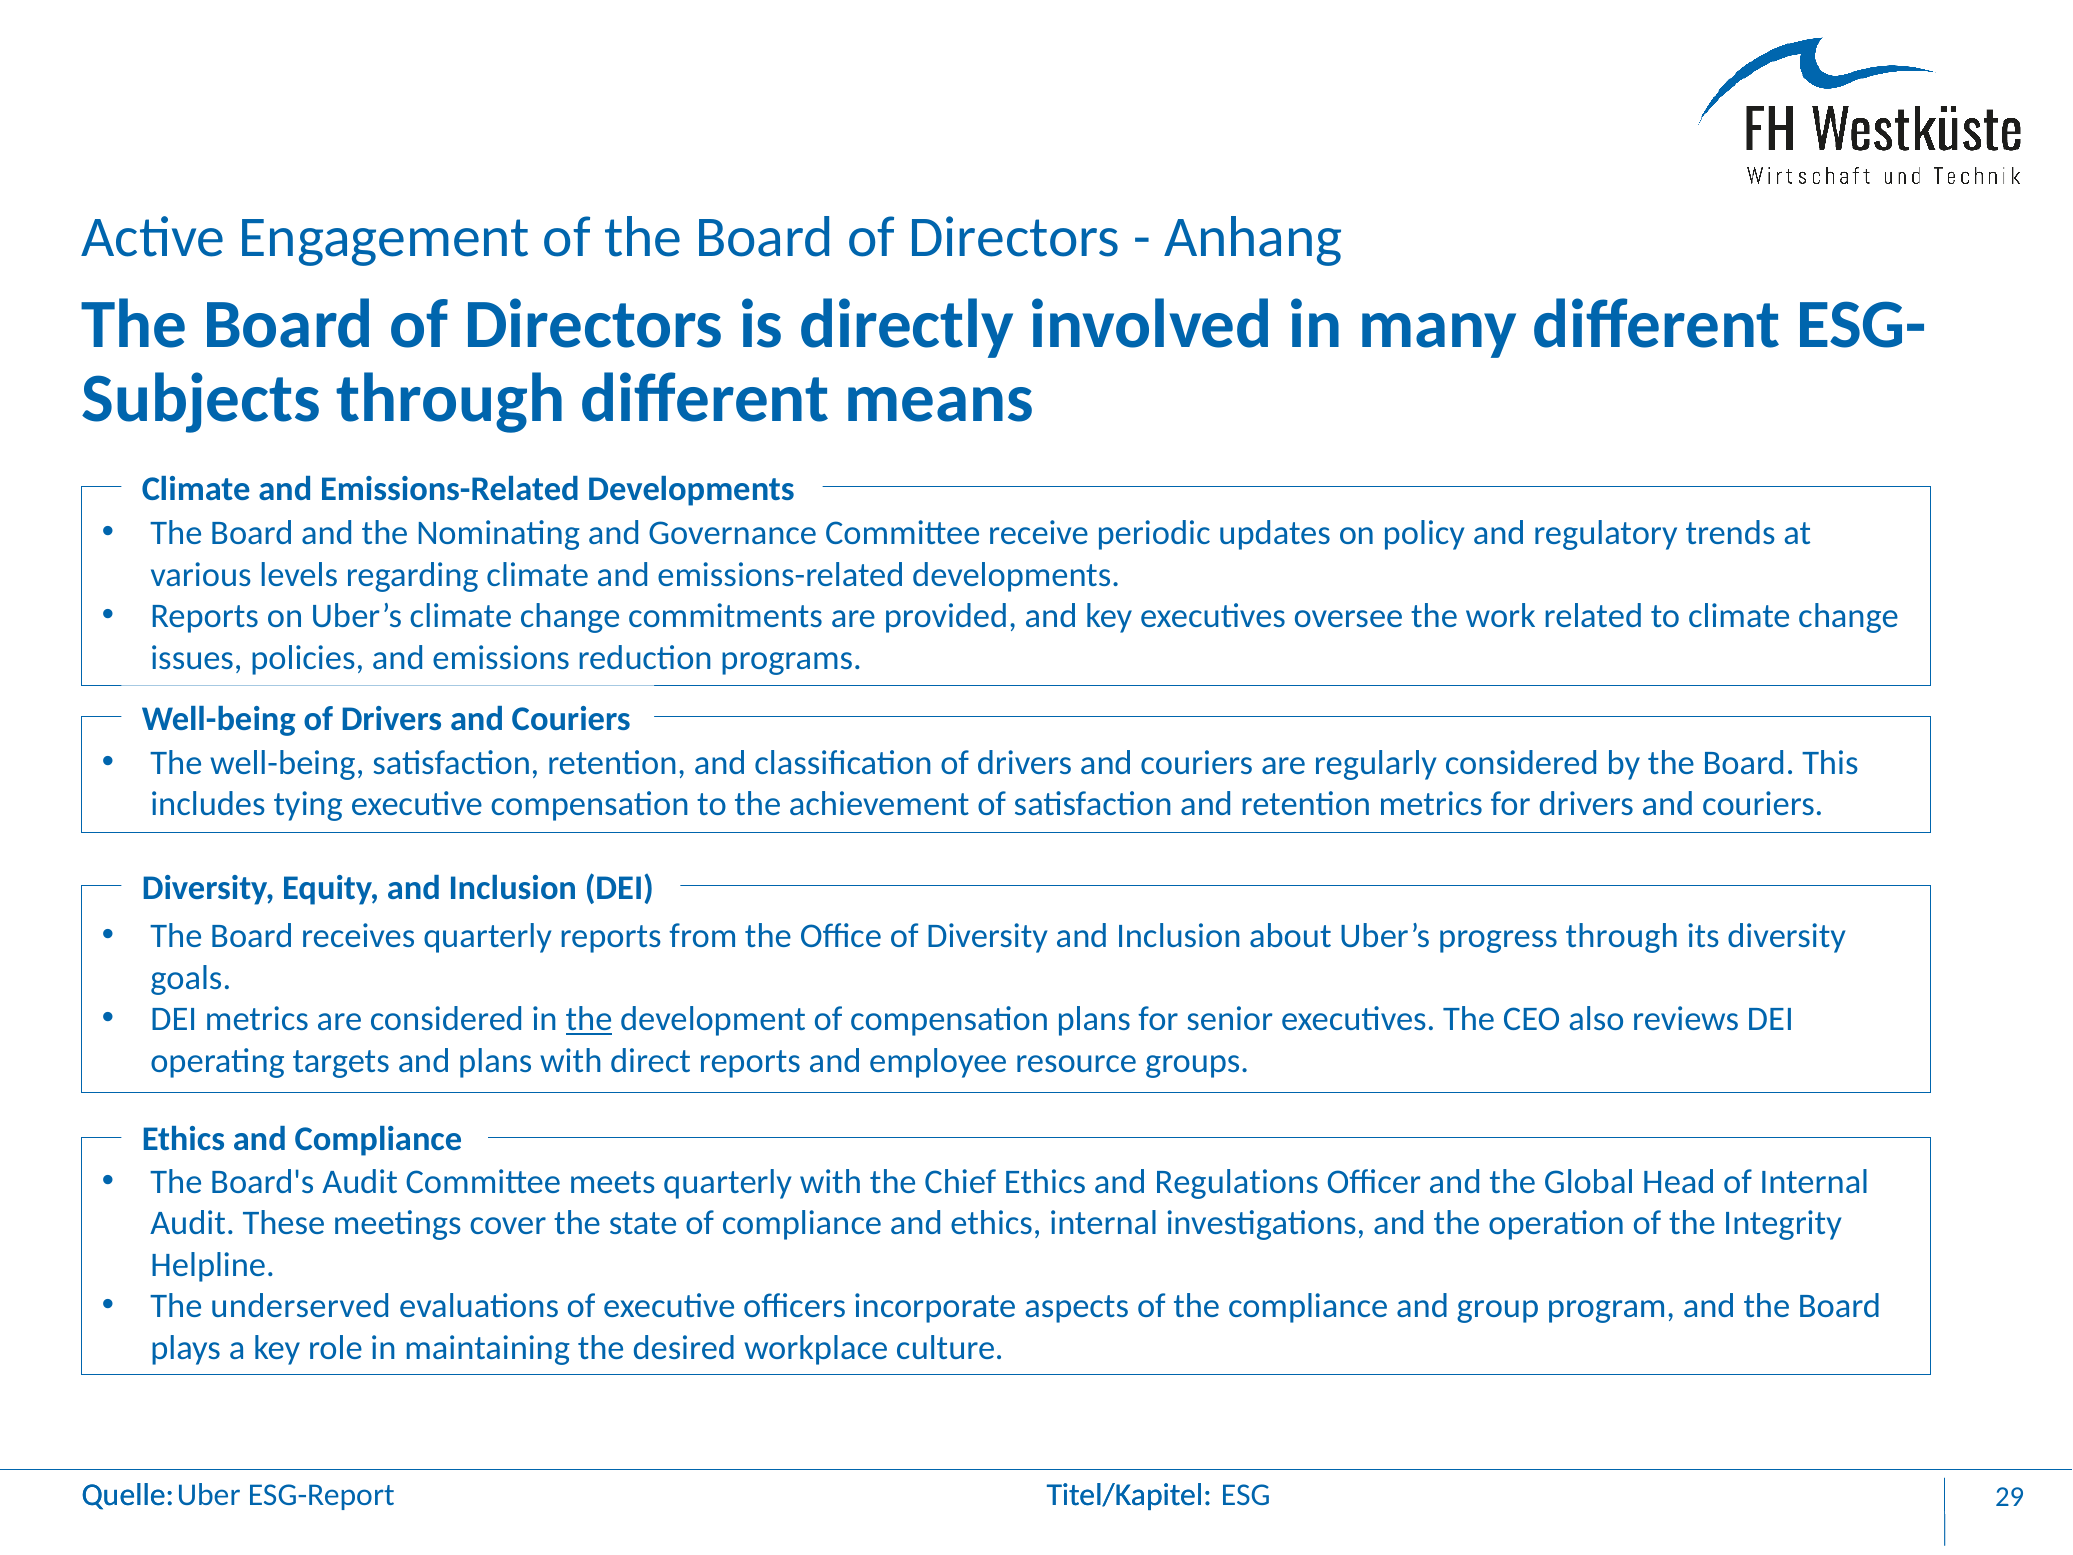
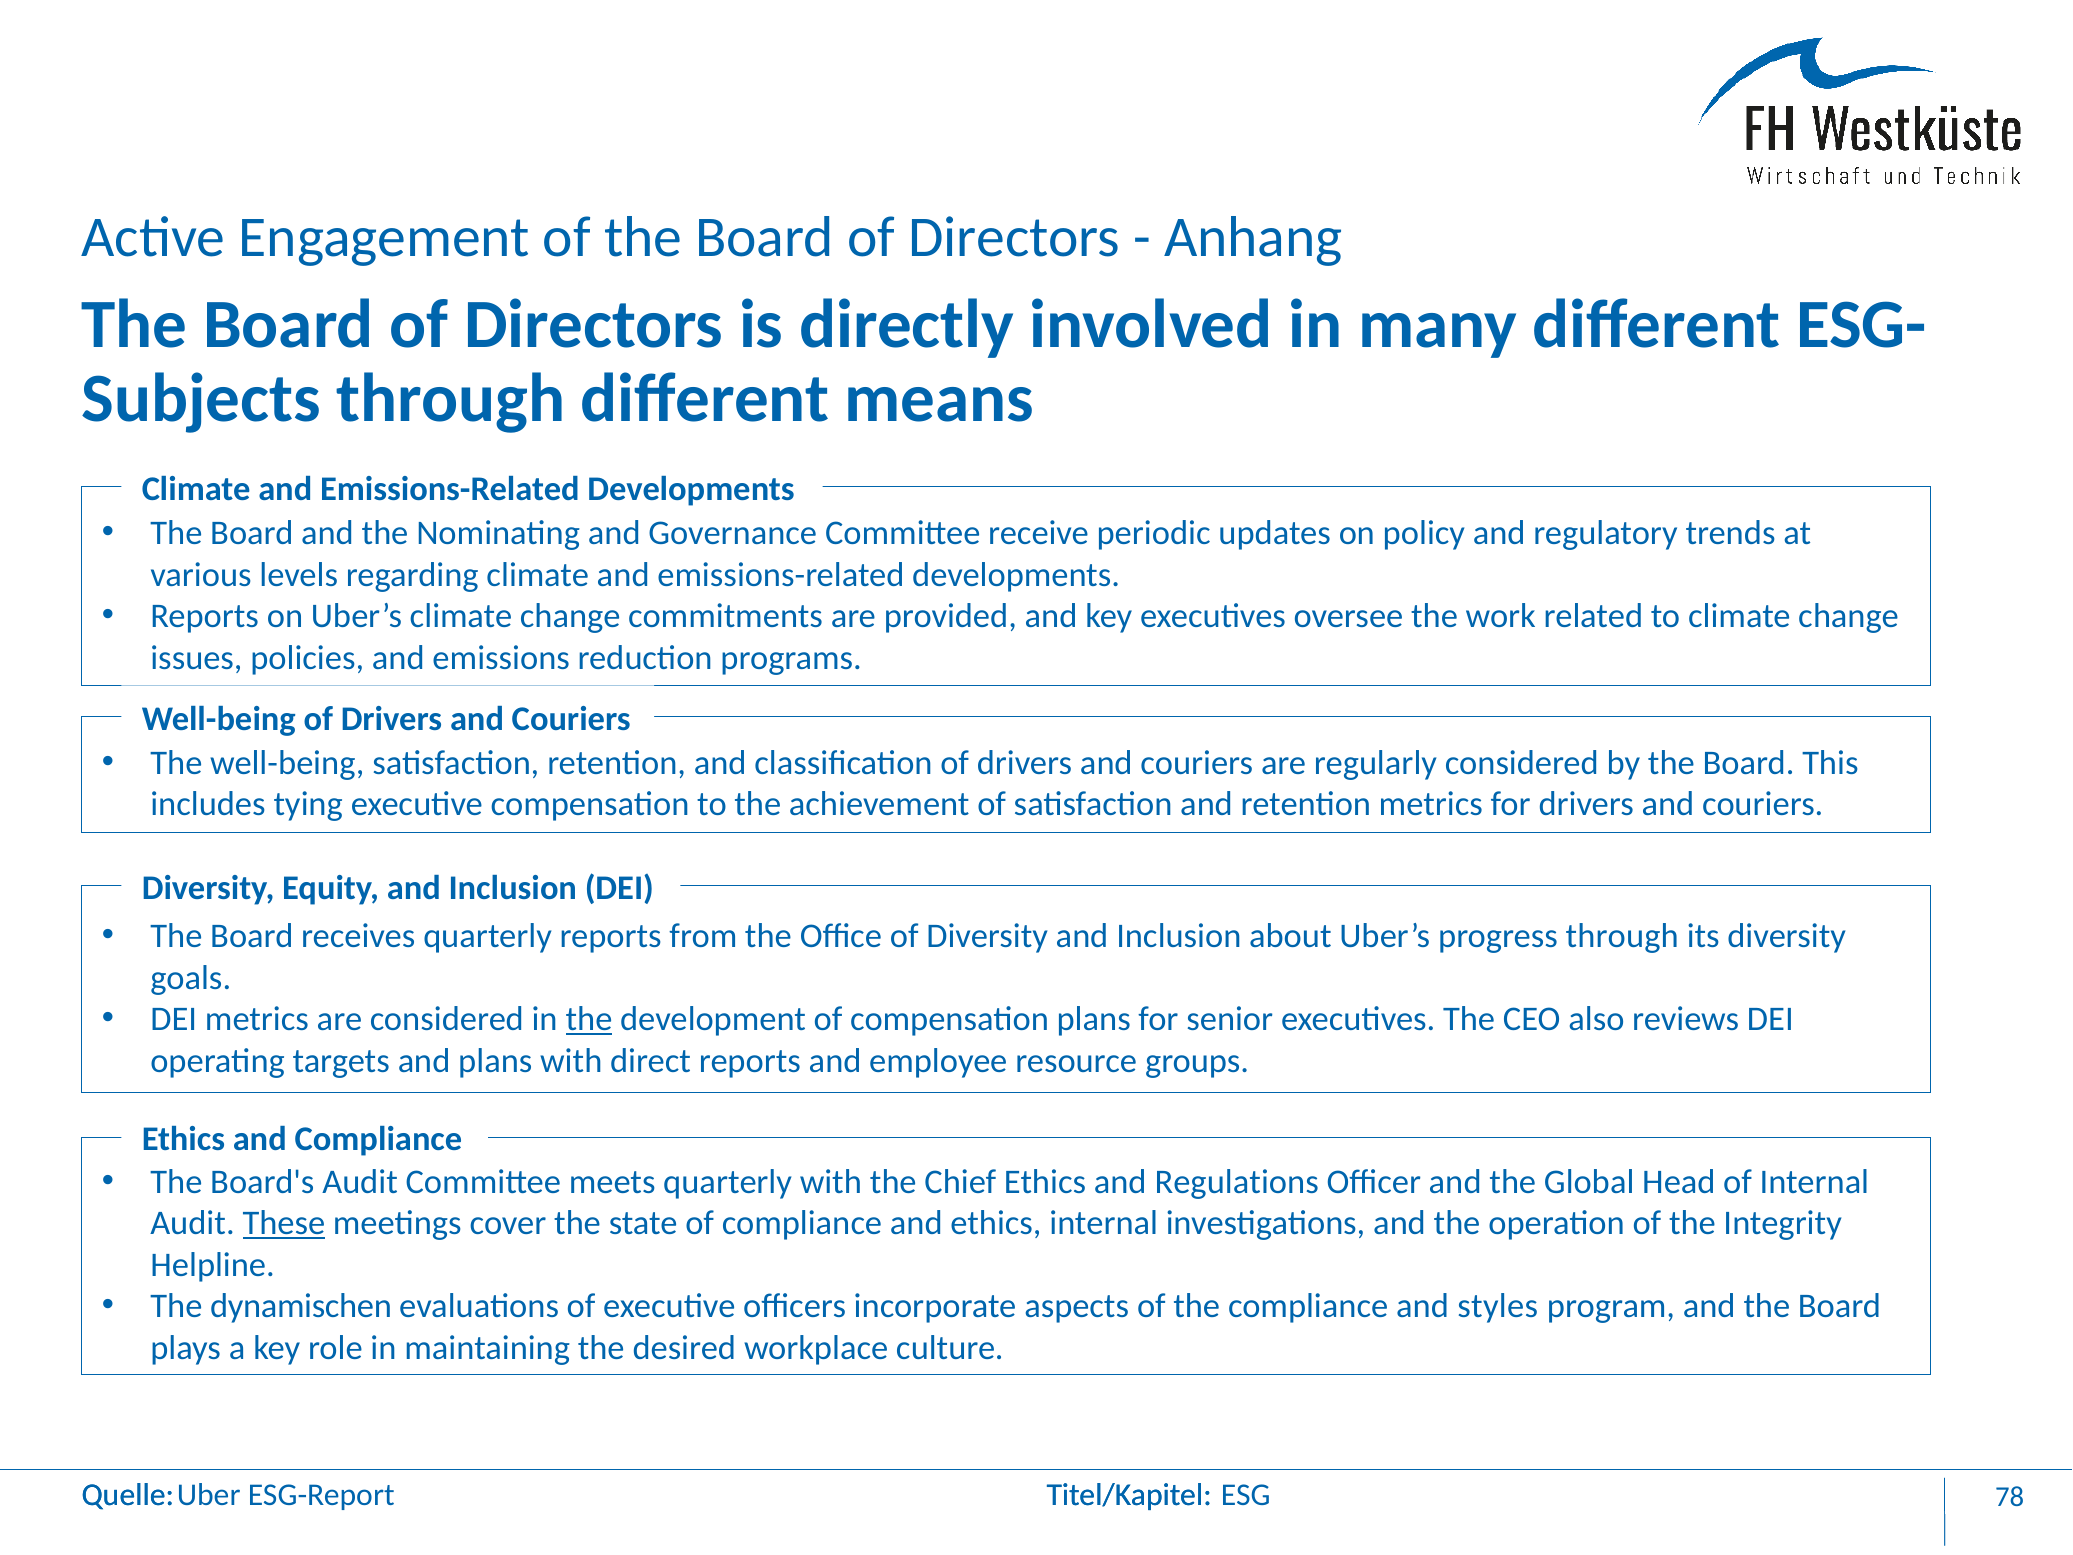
These underline: none -> present
underserved: underserved -> dynamischen
group: group -> styles
29: 29 -> 78
